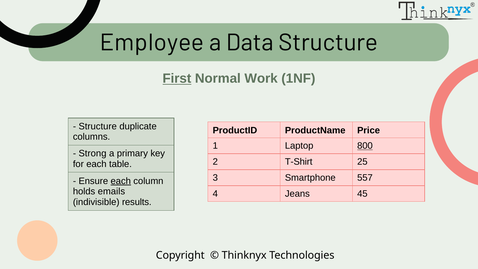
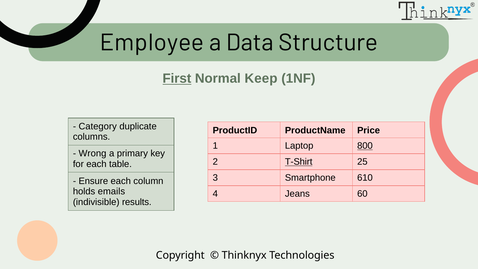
Work: Work -> Keep
Structure at (98, 126): Structure -> Category
Strong: Strong -> Wrong
T-Shirt underline: none -> present
557: 557 -> 610
each at (121, 181) underline: present -> none
45: 45 -> 60
